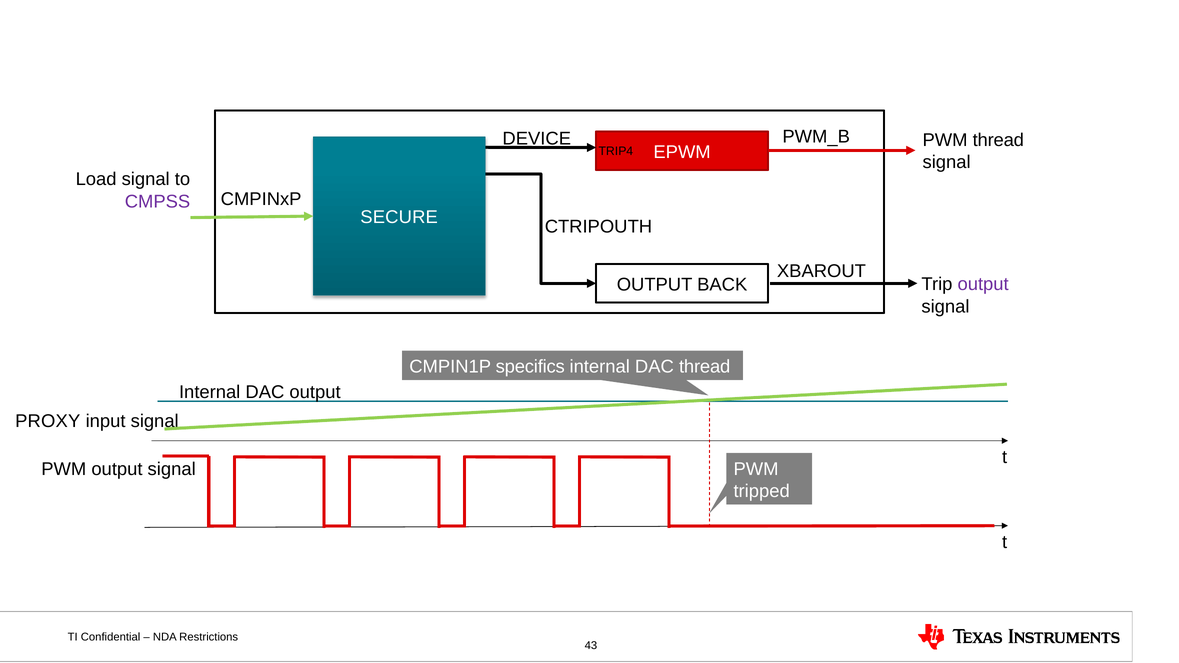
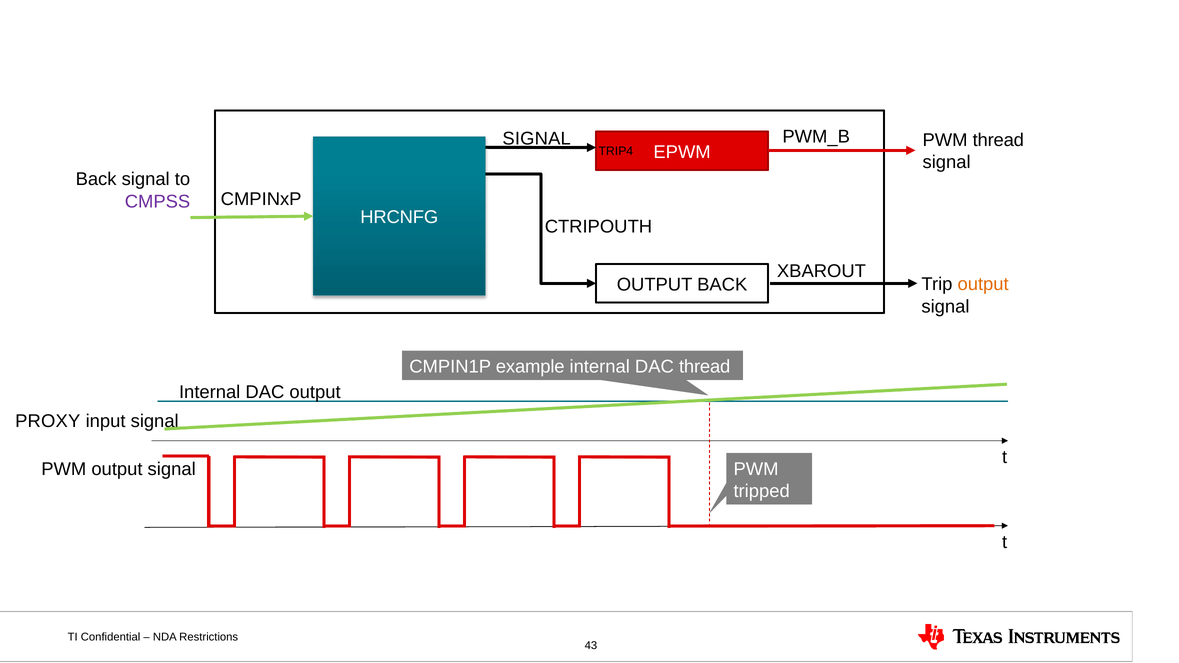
DEVICE at (537, 139): DEVICE -> SIGNAL
Load at (96, 179): Load -> Back
SECURE: SECURE -> HRCNFG
output at (983, 284) colour: purple -> orange
specifics: specifics -> example
